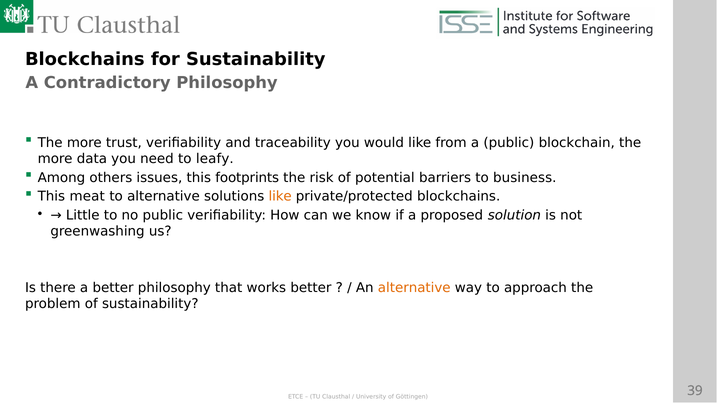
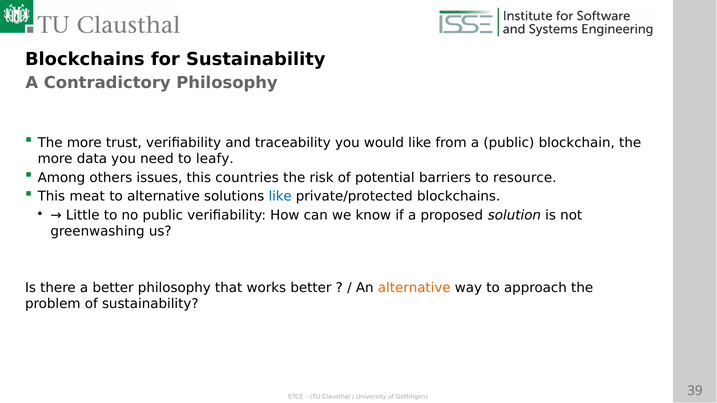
footprints: footprints -> countries
business: business -> resource
like at (280, 197) colour: orange -> blue
